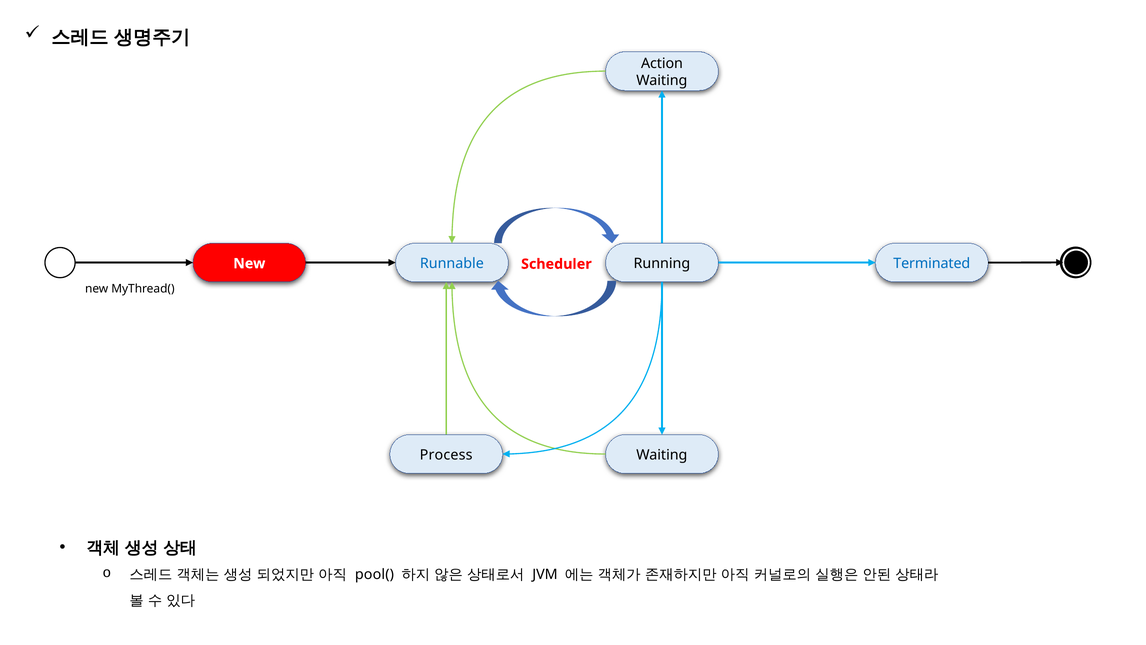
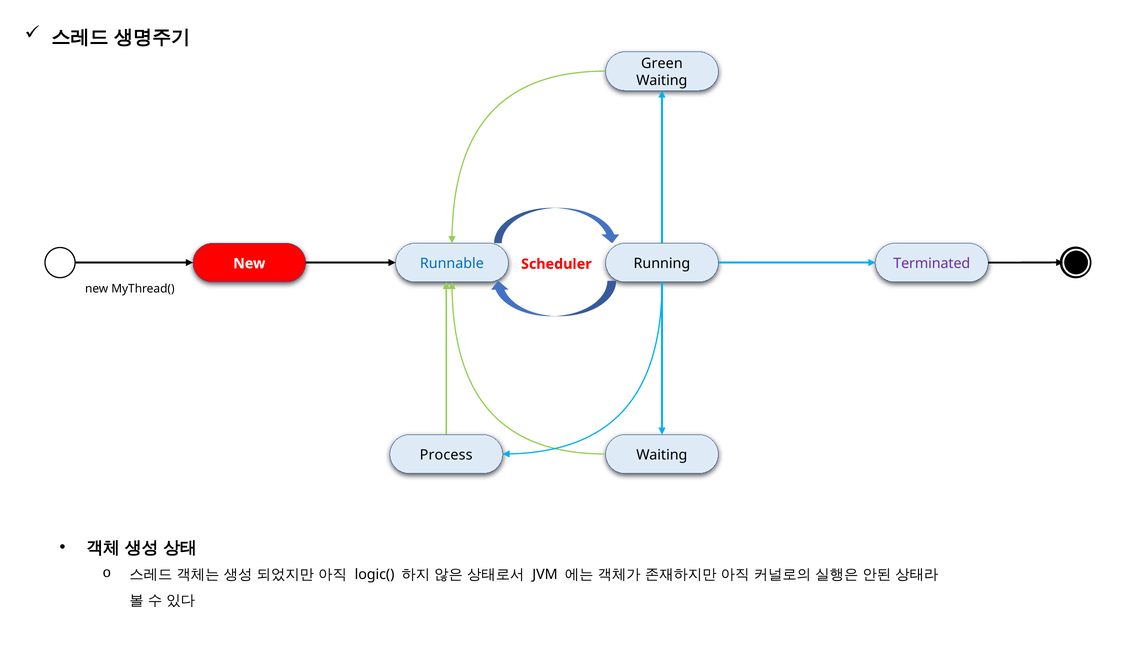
Action: Action -> Green
Terminated colour: blue -> purple
pool(: pool( -> logic(
